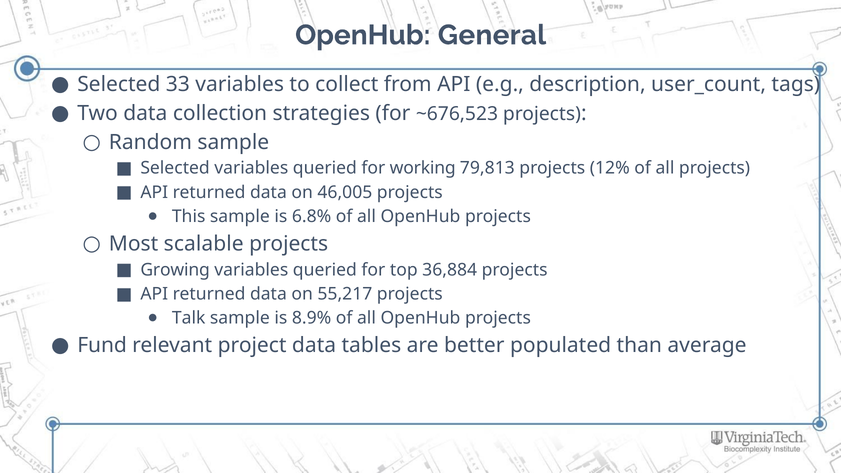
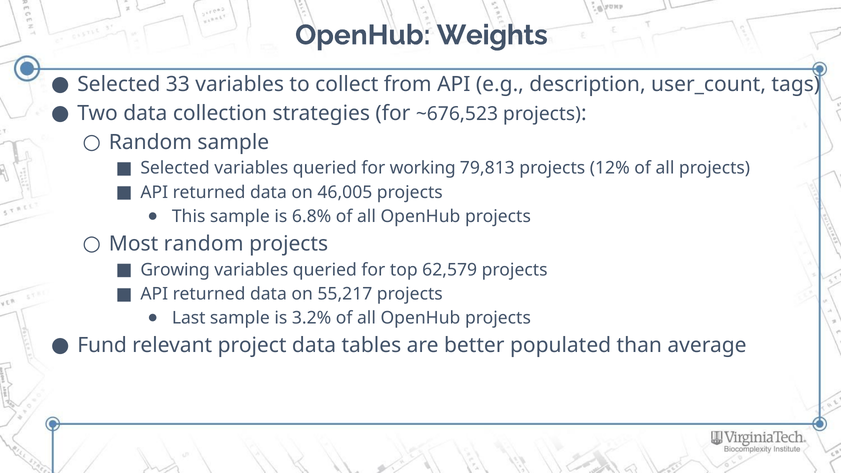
General: General -> Weights
Most scalable: scalable -> random
36,884: 36,884 -> 62,579
Talk: Talk -> Last
8.9%: 8.9% -> 3.2%
